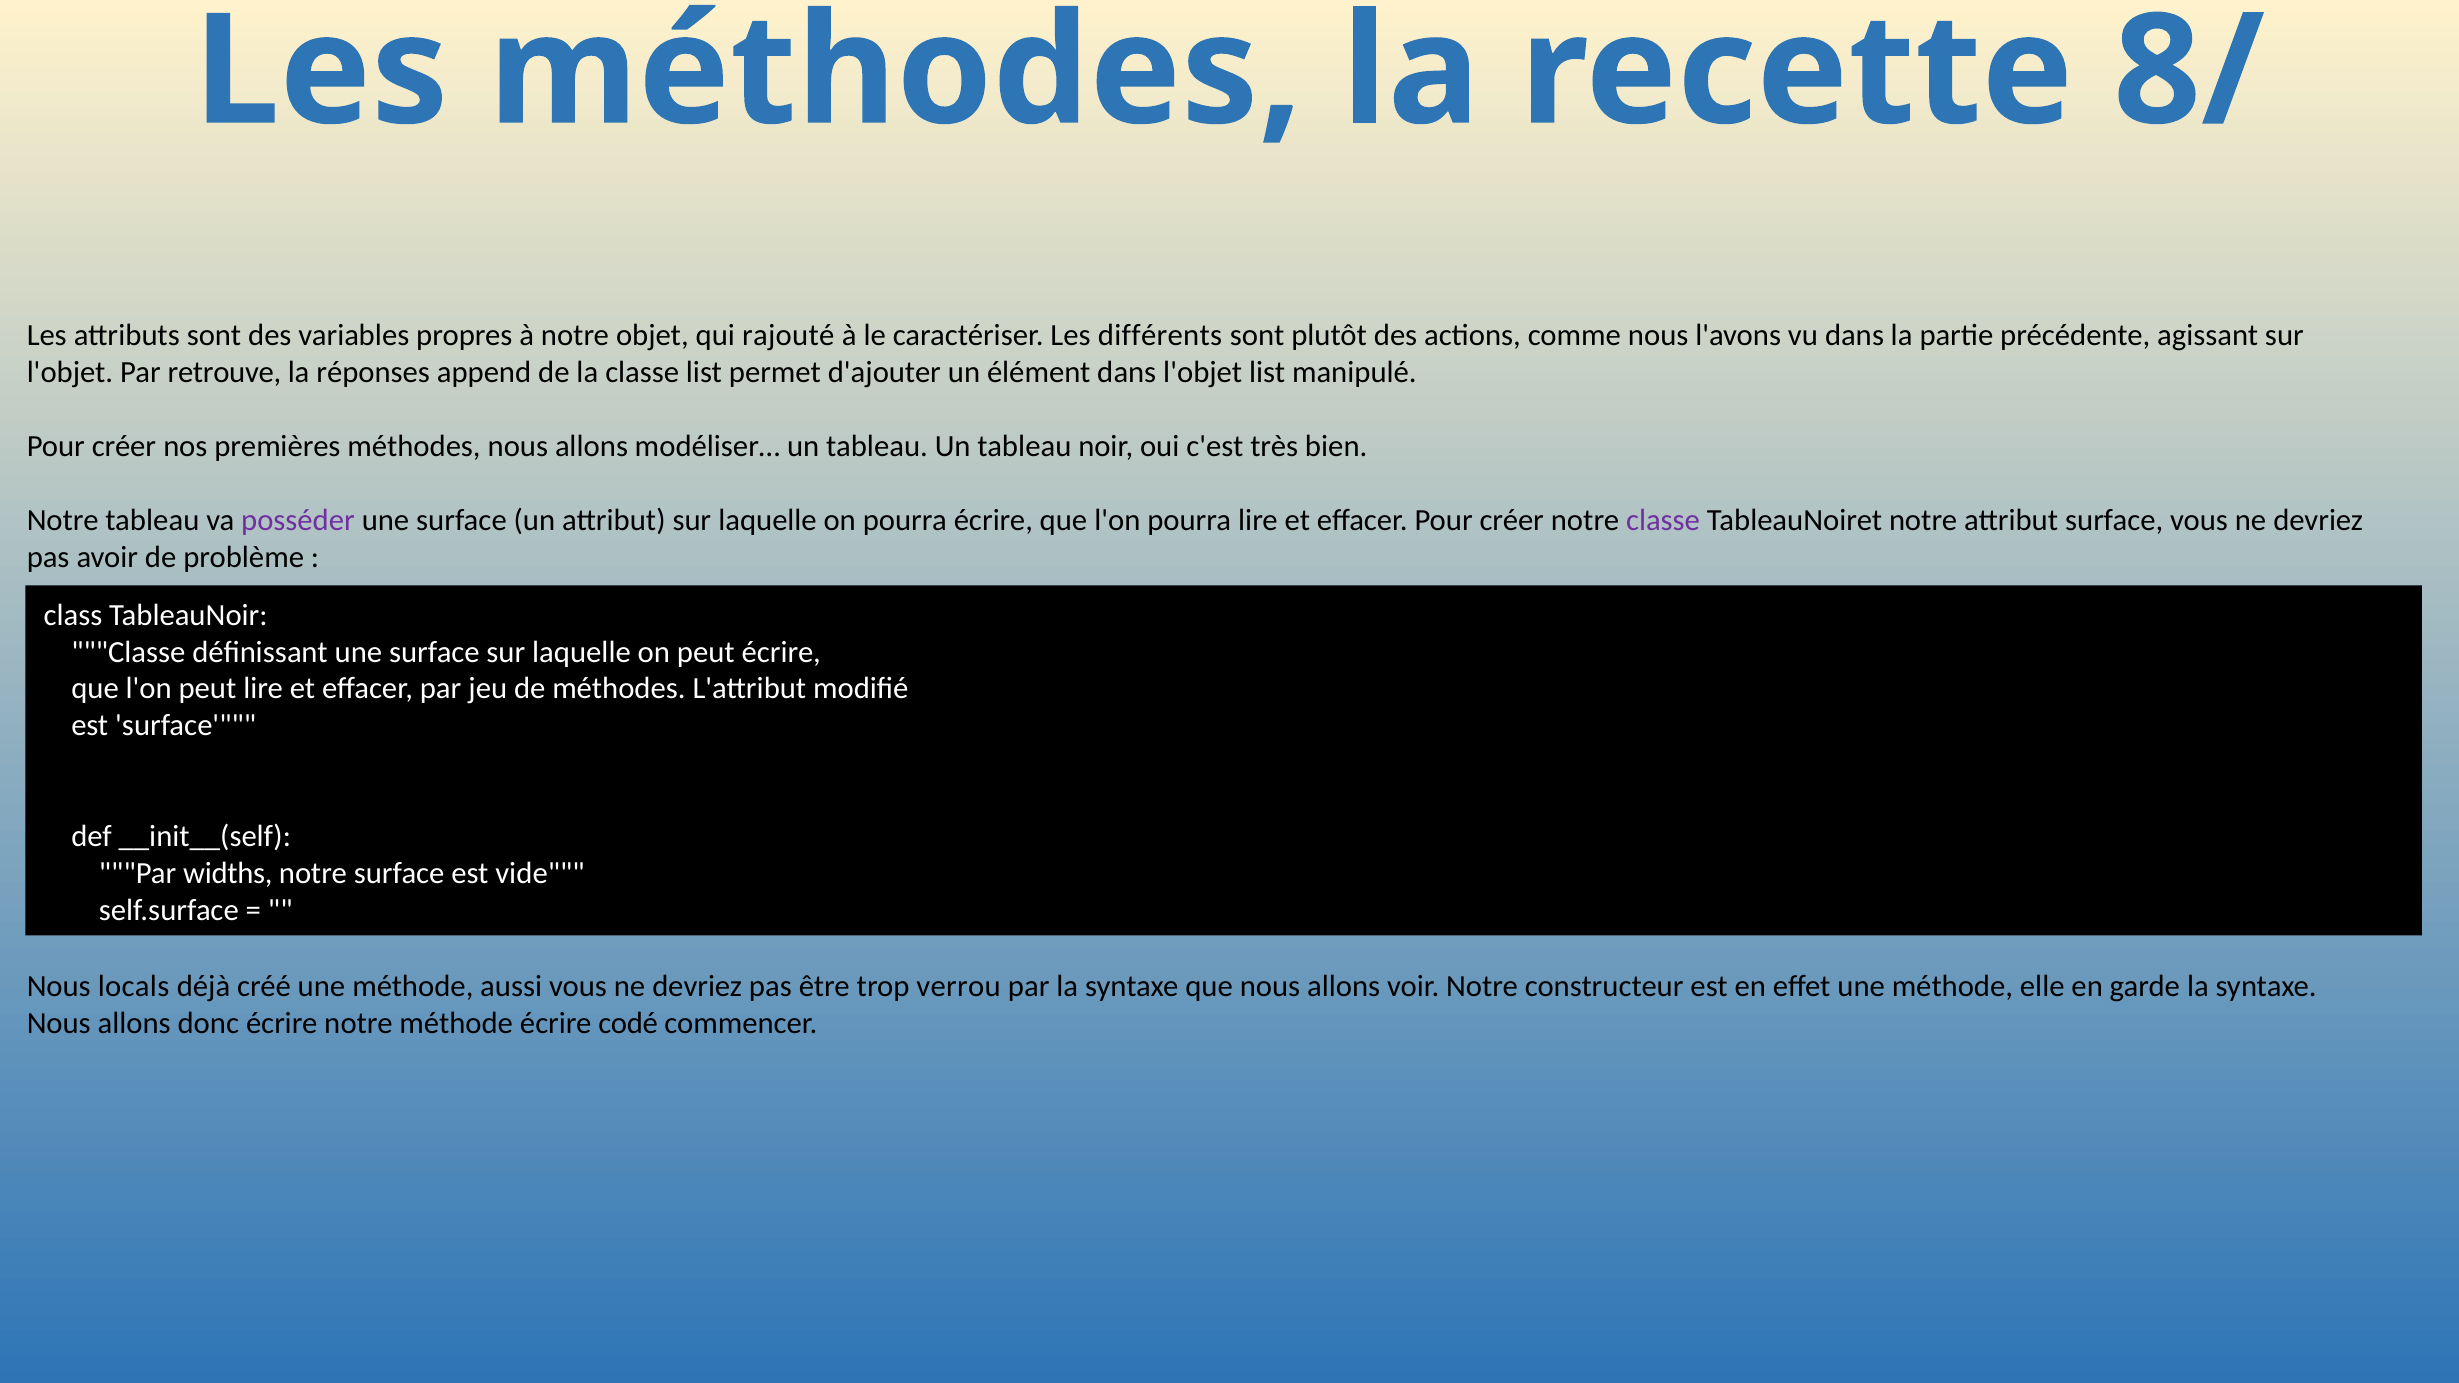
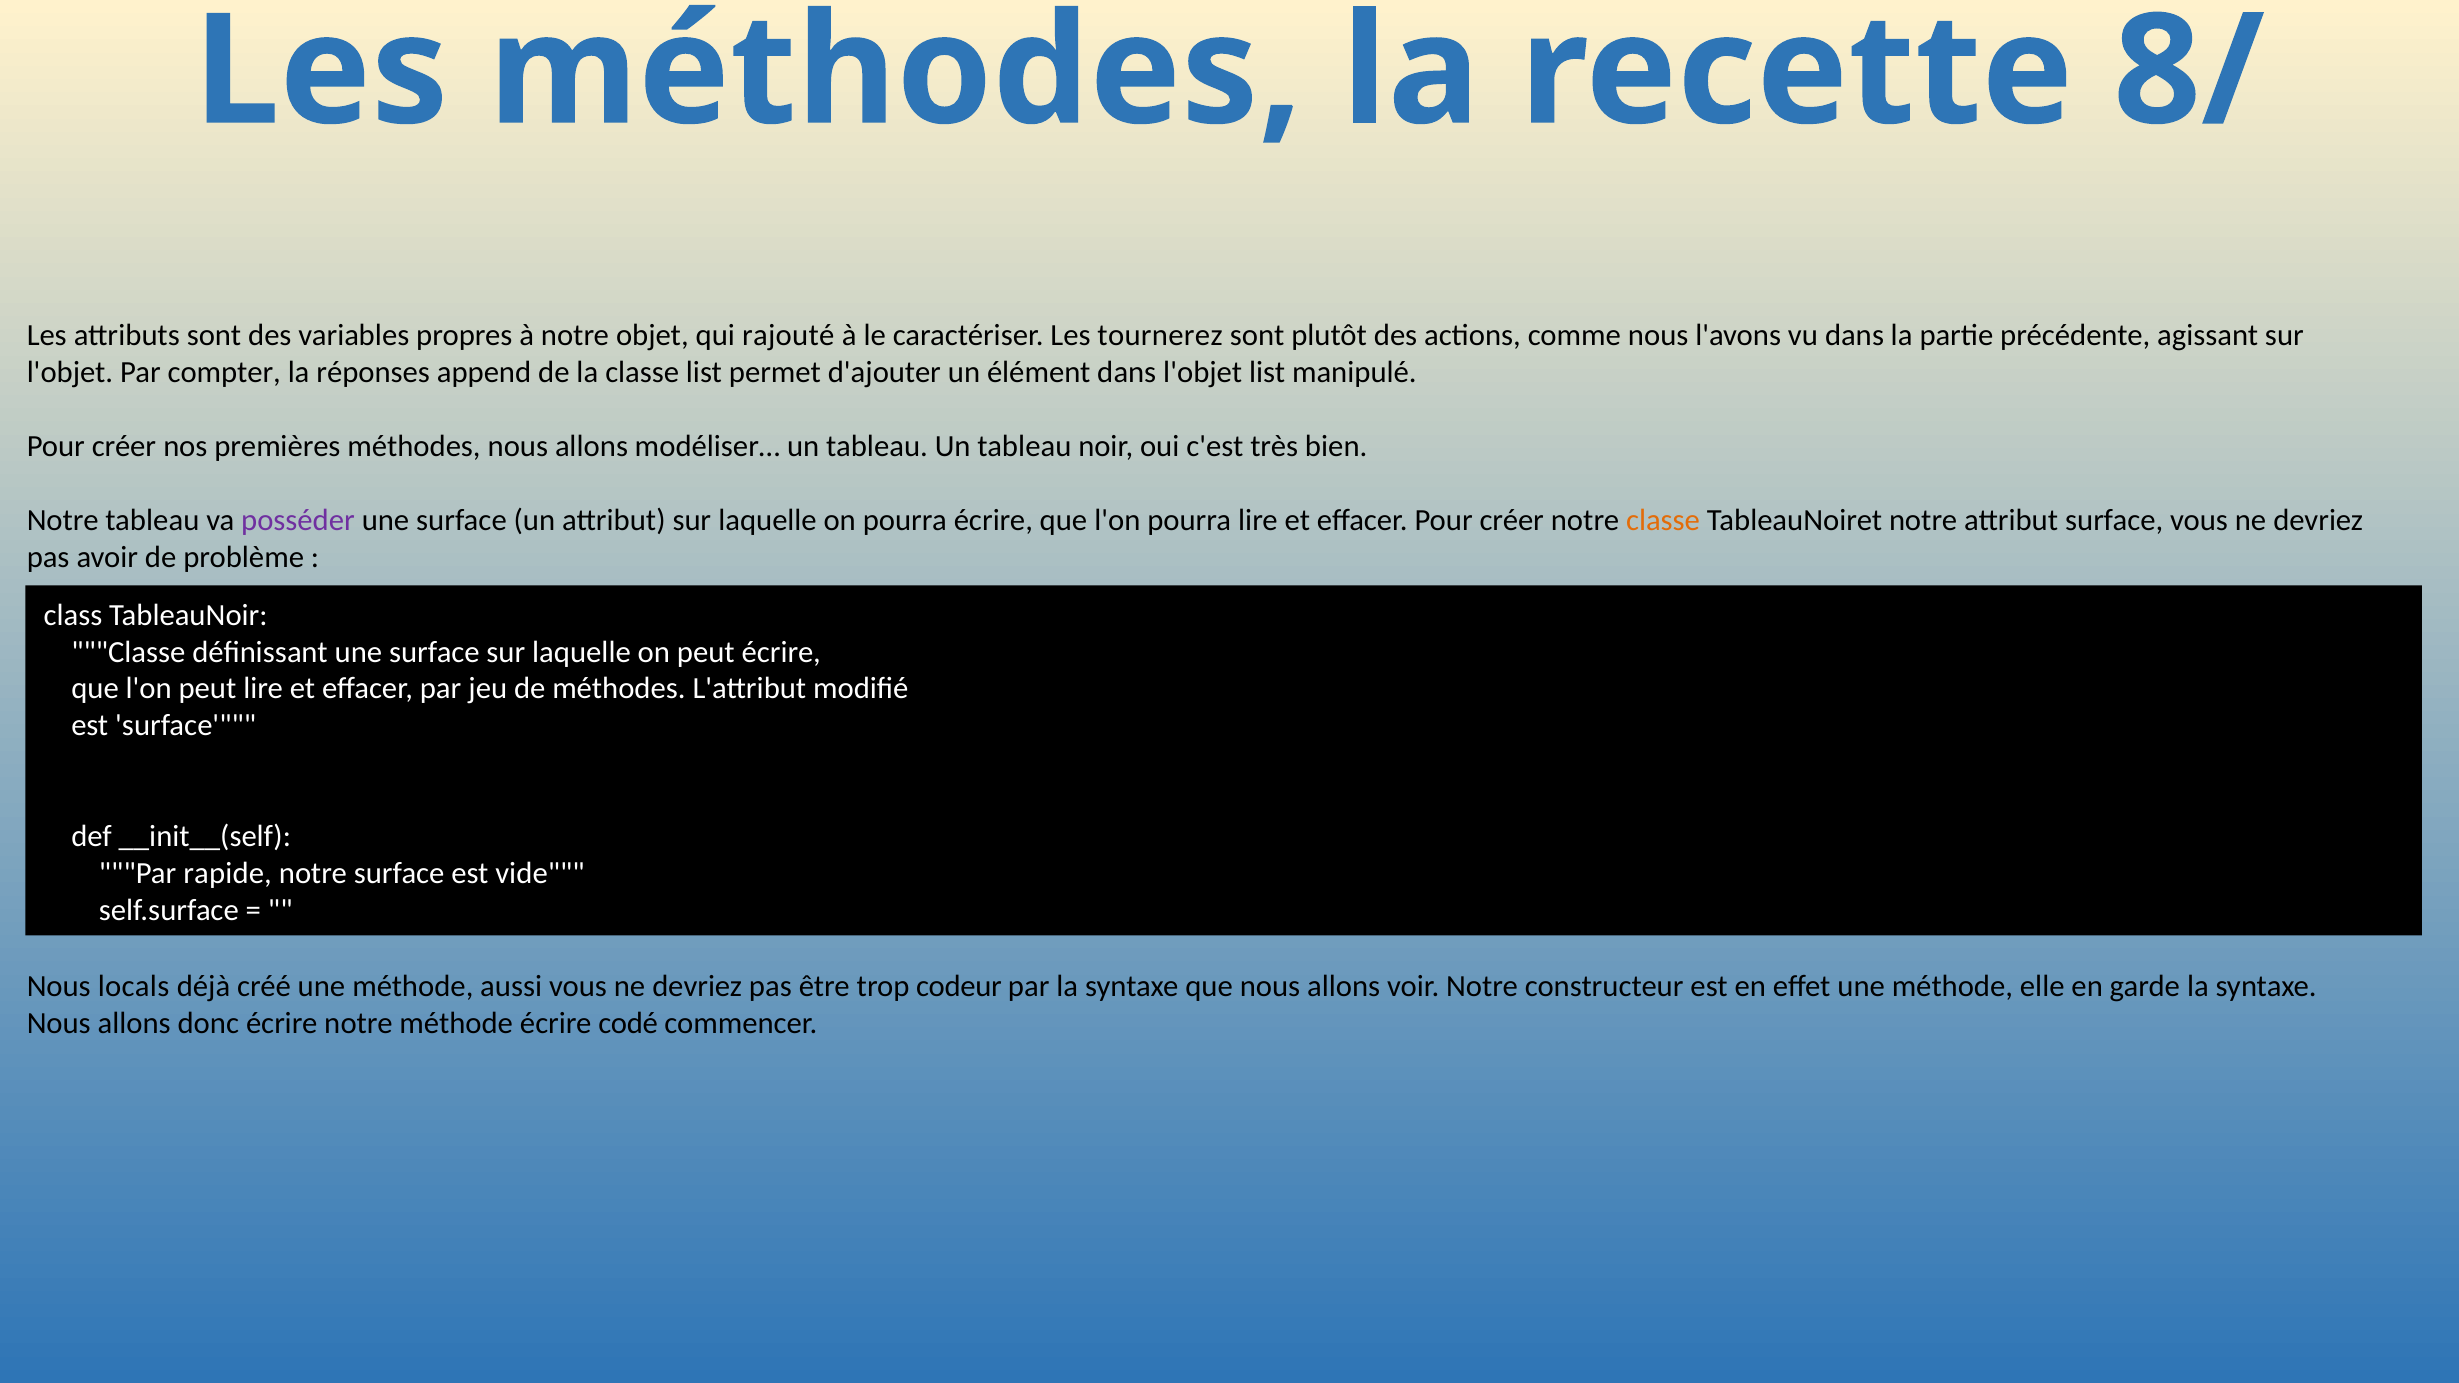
différents: différents -> tournerez
retrouve: retrouve -> compter
classe at (1663, 520) colour: purple -> orange
widths: widths -> rapide
verrou: verrou -> codeur
